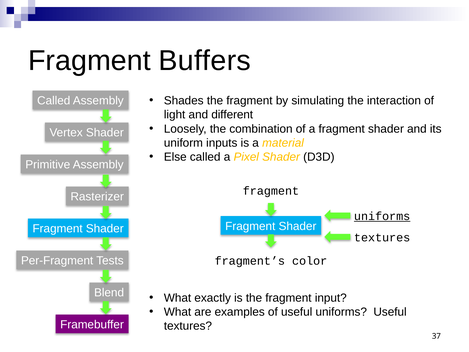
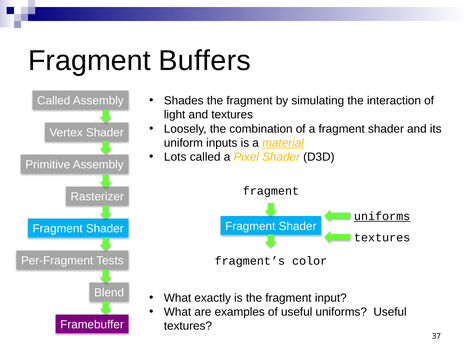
and different: different -> textures
material underline: none -> present
Else: Else -> Lots
